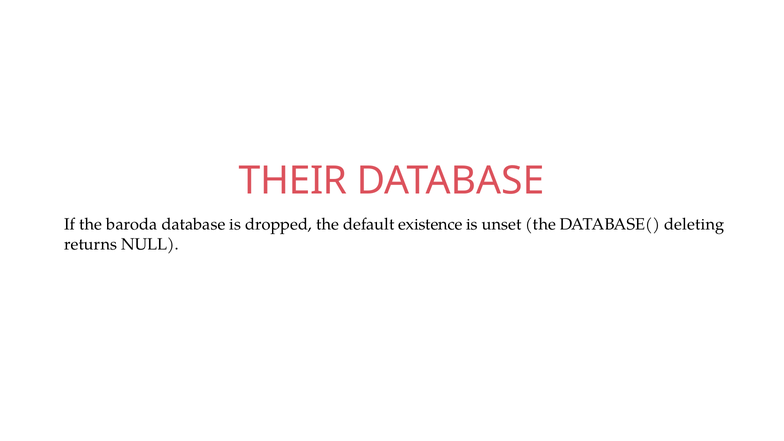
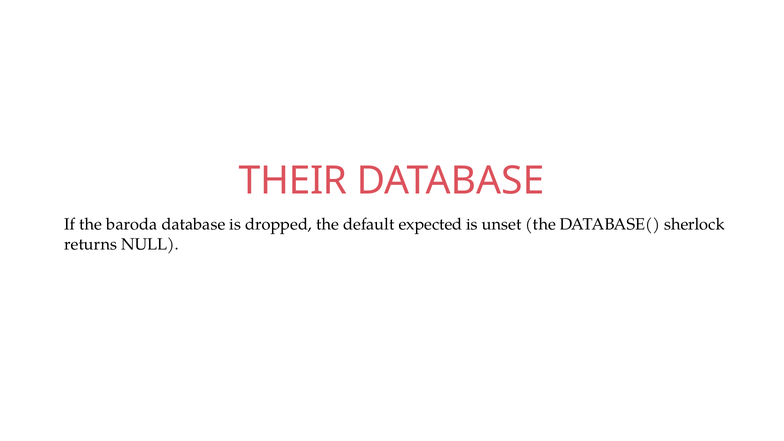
existence: existence -> expected
deleting: deleting -> sherlock
